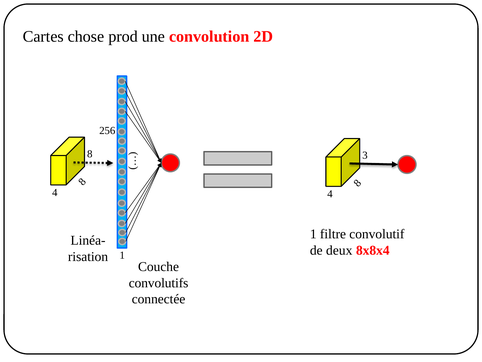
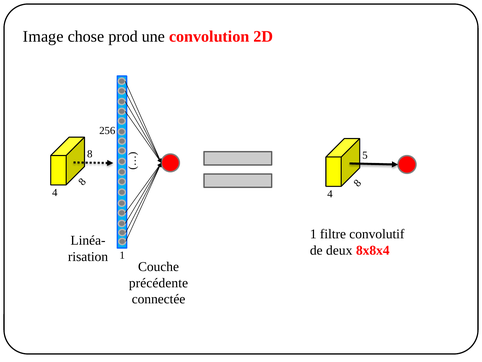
Cartes: Cartes -> Image
3: 3 -> 5
convolutifs: convolutifs -> précédente
